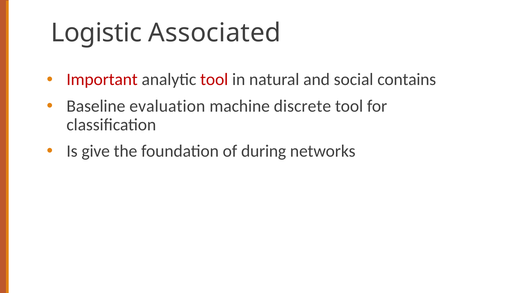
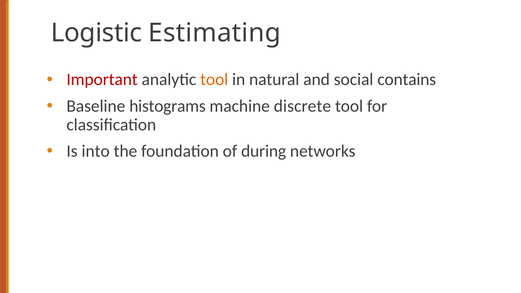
Associated: Associated -> Estimating
tool at (214, 80) colour: red -> orange
evaluation: evaluation -> histograms
give: give -> into
